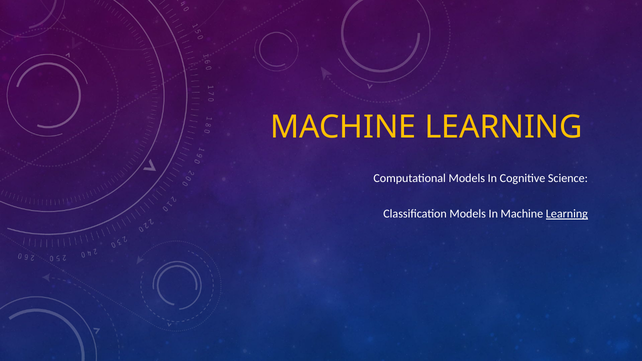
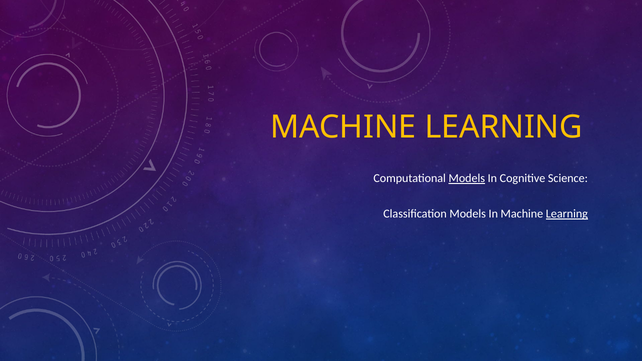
Models at (467, 178) underline: none -> present
